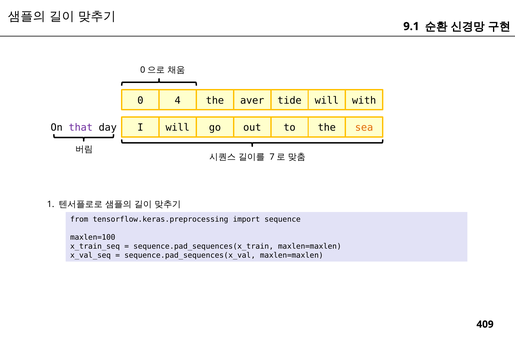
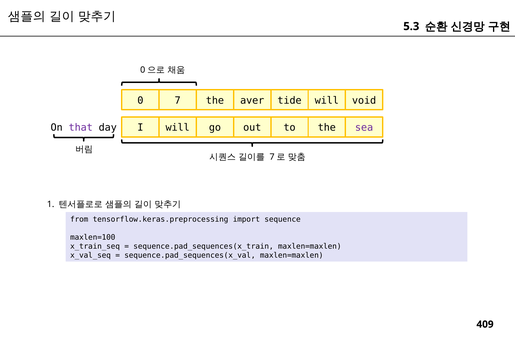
9.1: 9.1 -> 5.3
4: 4 -> 7
with: with -> void
sea colour: orange -> purple
